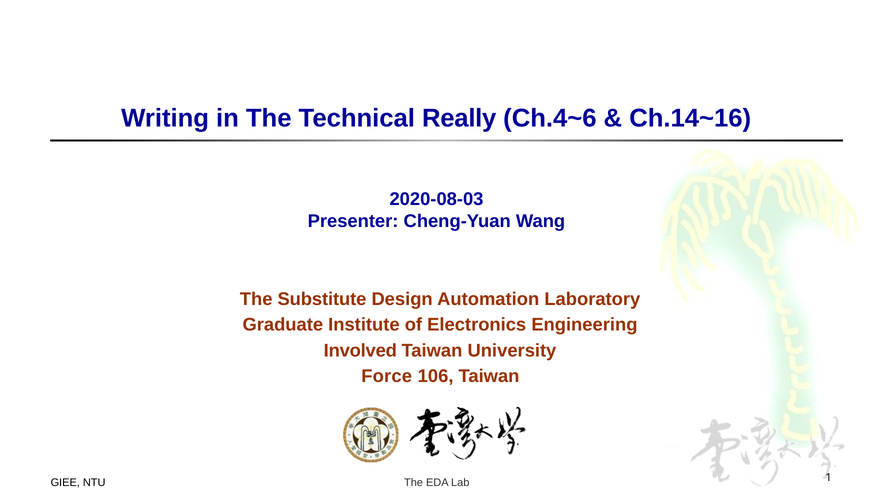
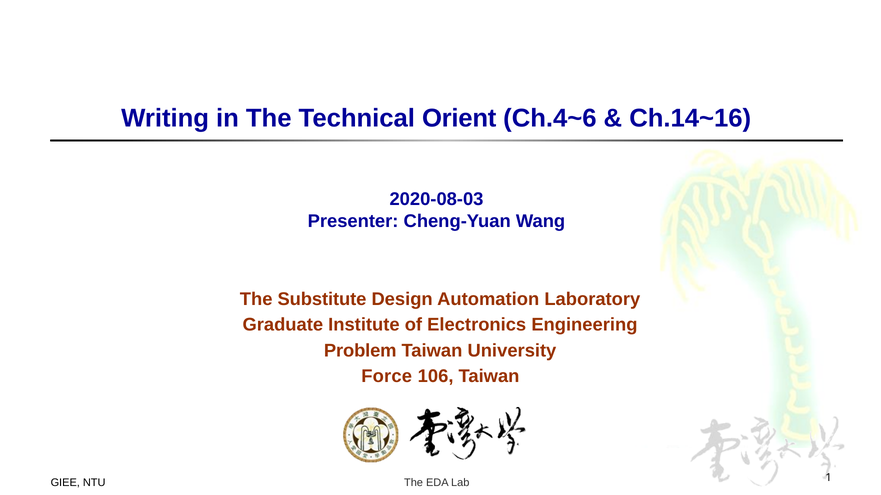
Really: Really -> Orient
Involved: Involved -> Problem
